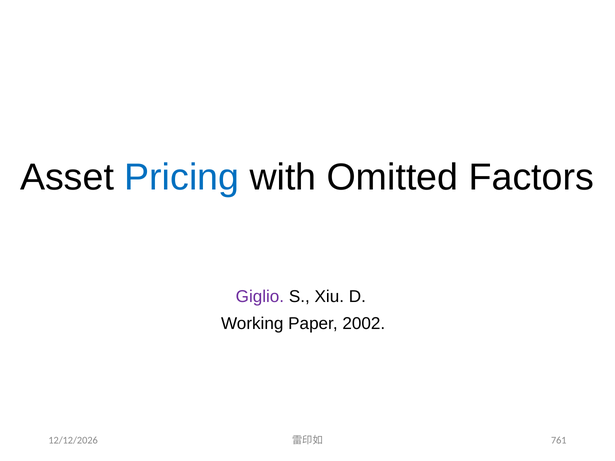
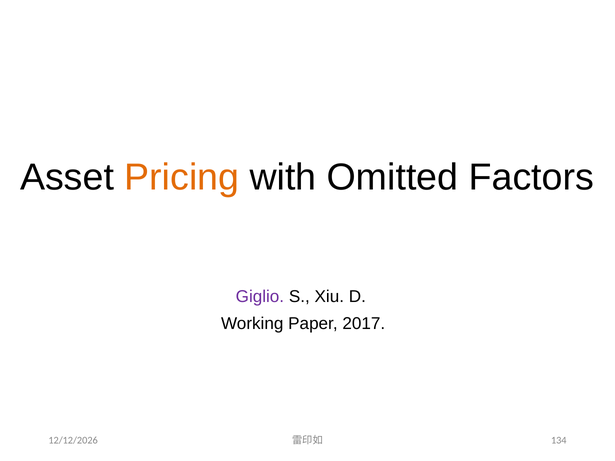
Pricing colour: blue -> orange
2002: 2002 -> 2017
761: 761 -> 134
